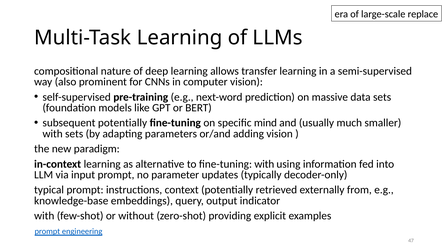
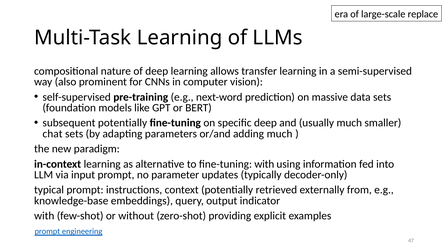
specific mind: mind -> deep
with at (53, 134): with -> chat
adding vision: vision -> much
